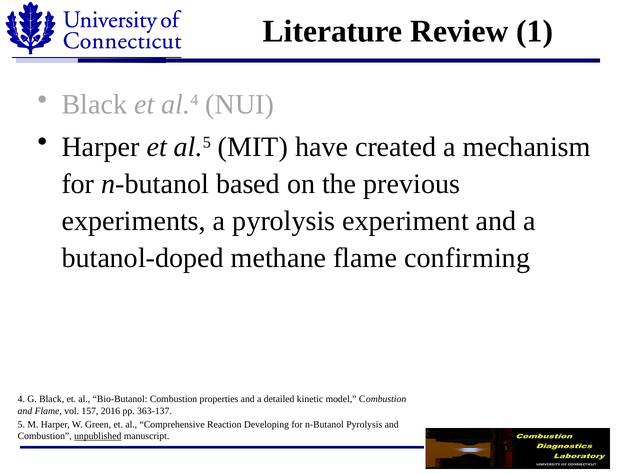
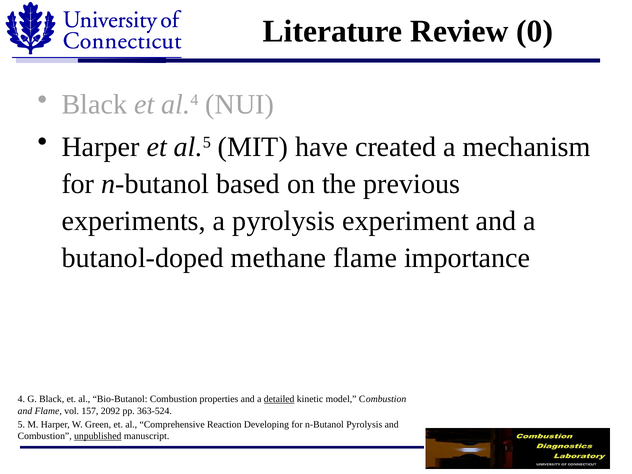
1: 1 -> 0
confirming: confirming -> importance
detailed underline: none -> present
2016: 2016 -> 2092
363-137: 363-137 -> 363-524
